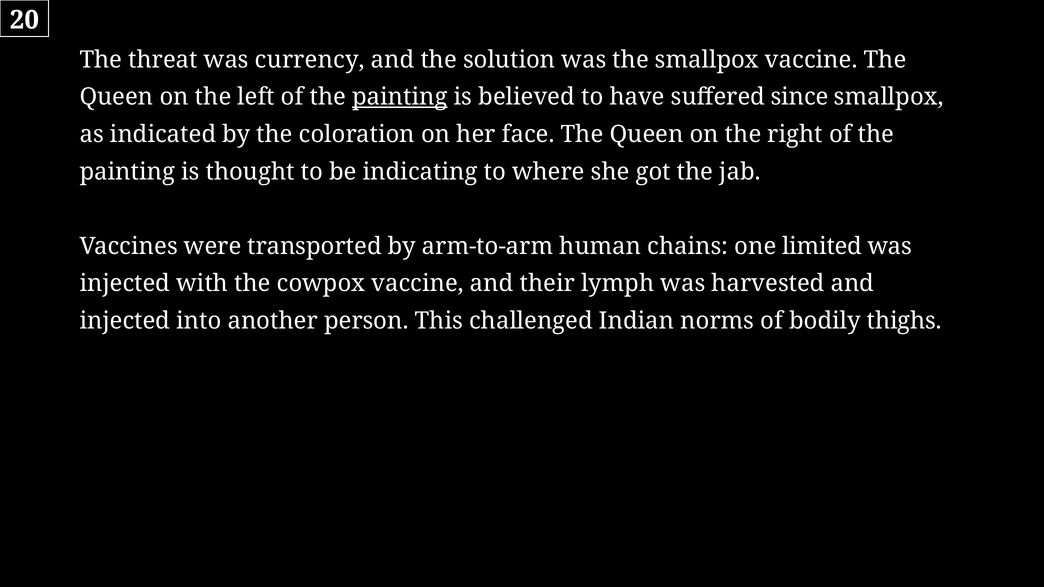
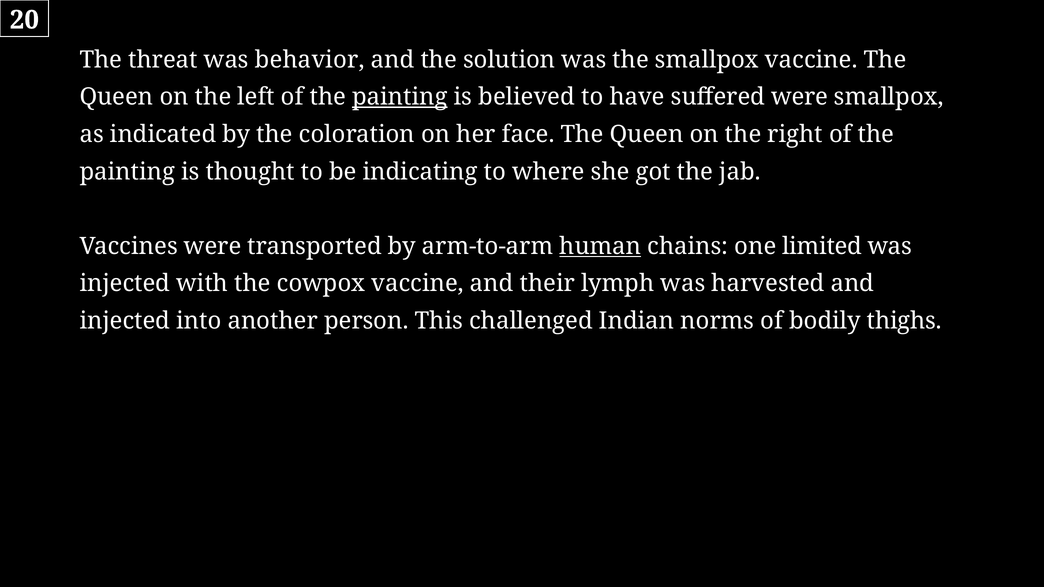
currency: currency -> behavior
suffered since: since -> were
human underline: none -> present
